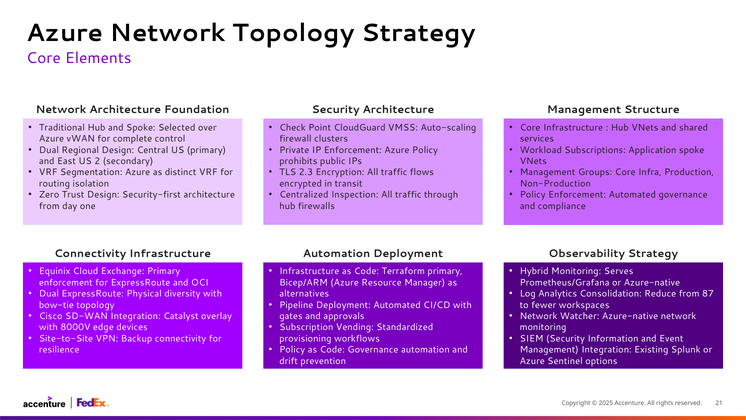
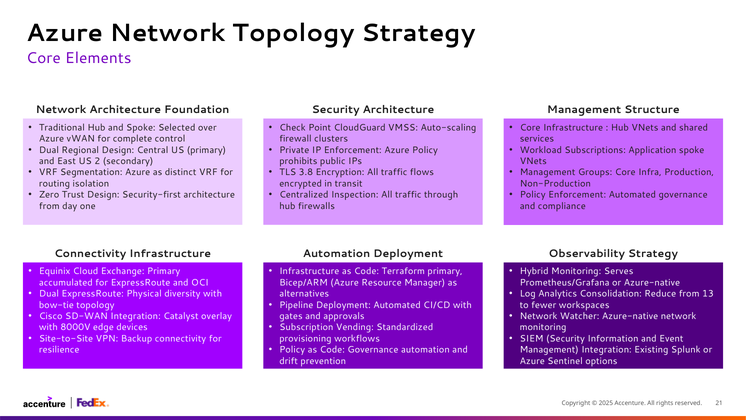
2.3: 2.3 -> 3.8
enforcement at (66, 282): enforcement -> accumulated
87: 87 -> 13
